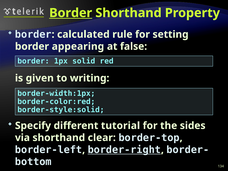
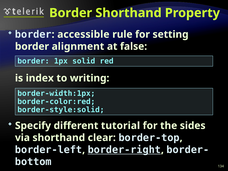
Border at (71, 13) underline: present -> none
calculated: calculated -> accessible
appearing: appearing -> alignment
given: given -> index
